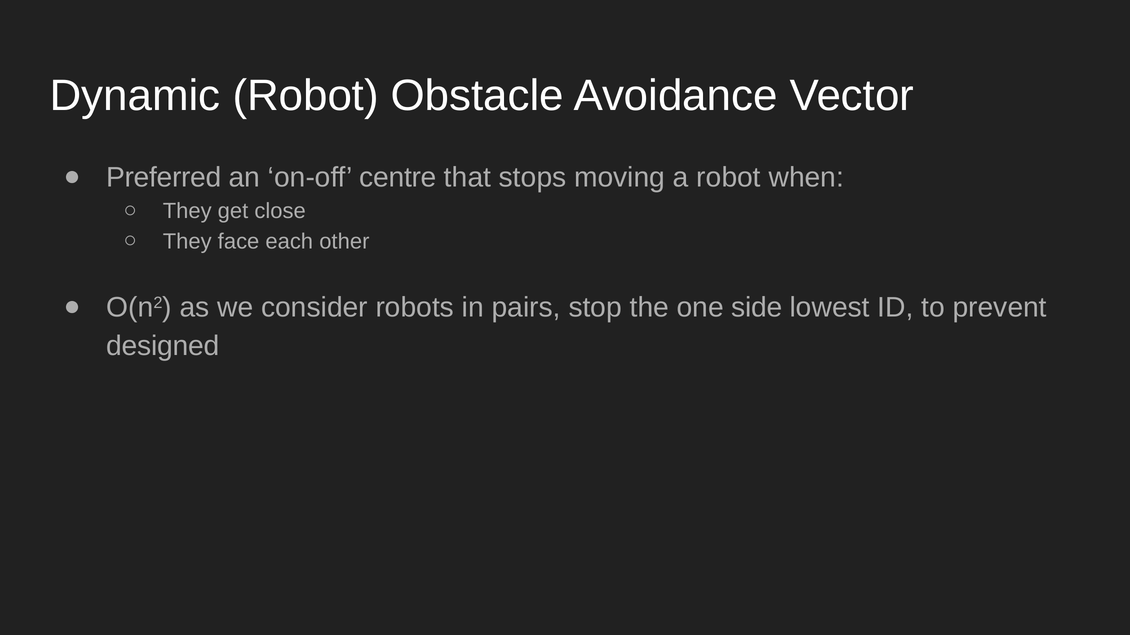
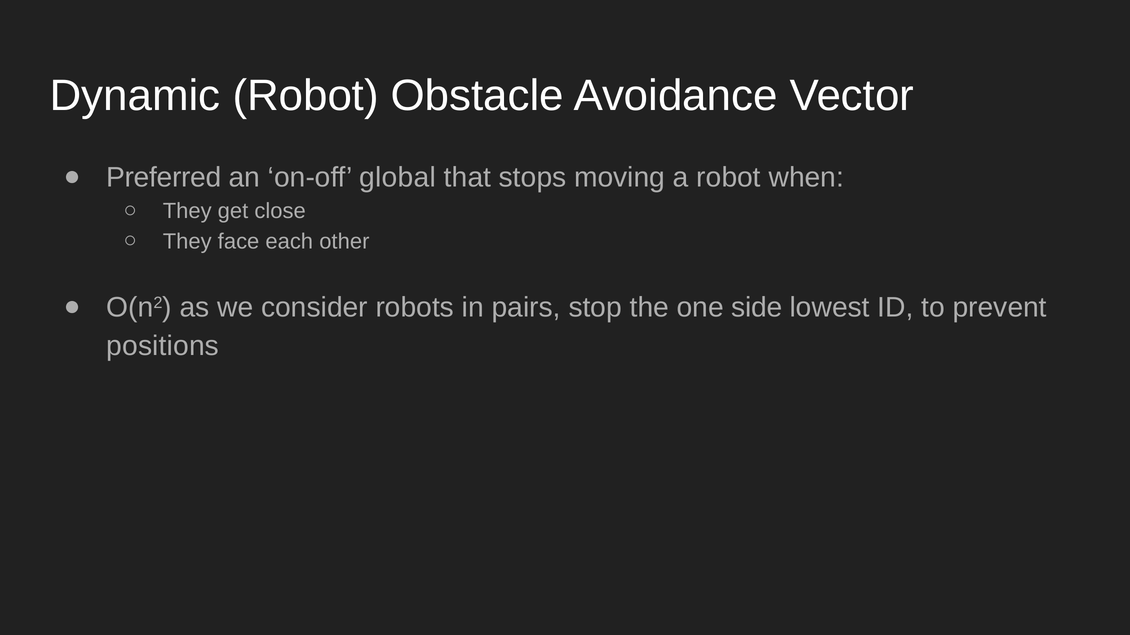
centre: centre -> global
designed: designed -> positions
